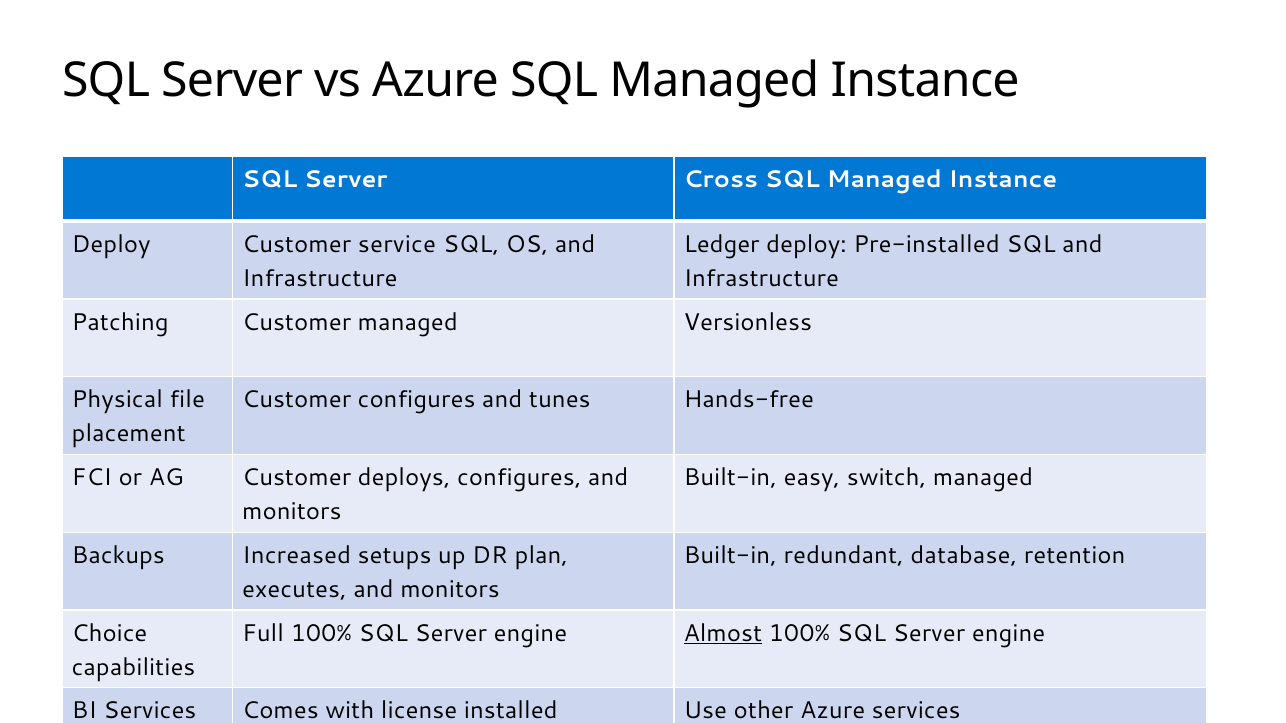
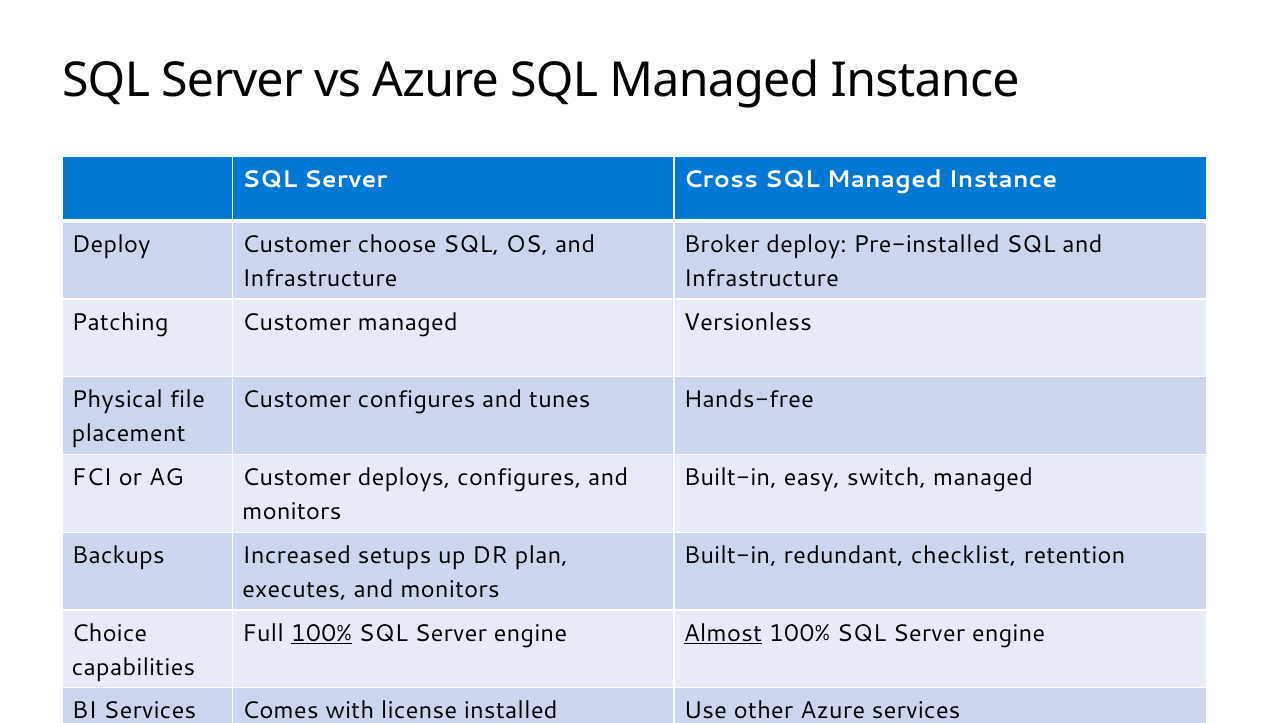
service: service -> choose
Ledger: Ledger -> Broker
database: database -> checklist
100% at (321, 634) underline: none -> present
